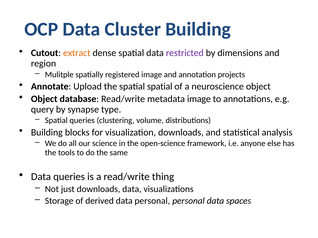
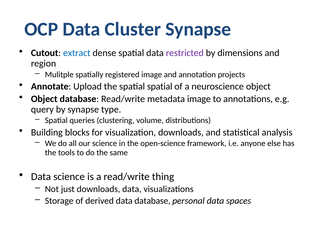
Cluster Building: Building -> Synapse
extract colour: orange -> blue
Data queries: queries -> science
data personal: personal -> database
